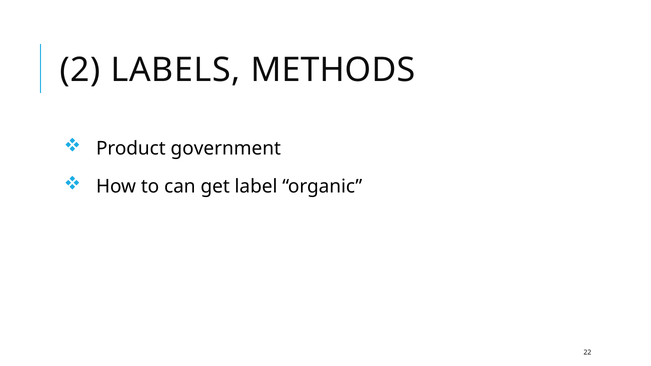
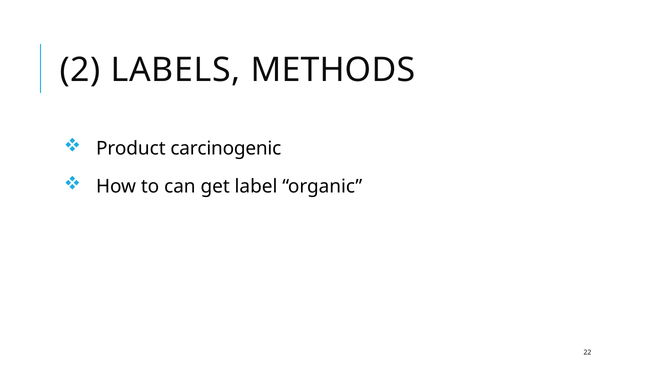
government: government -> carcinogenic
